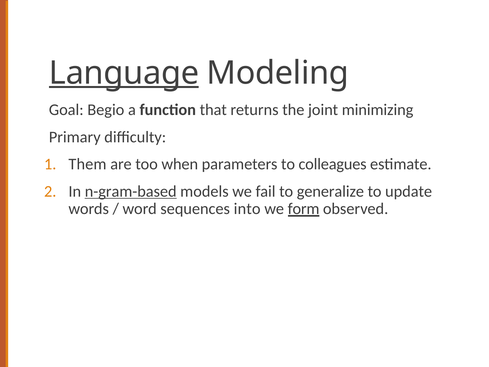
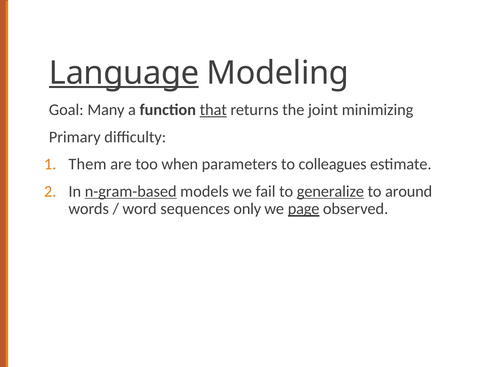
Begio: Begio -> Many
that underline: none -> present
generalize underline: none -> present
update: update -> around
into: into -> only
form: form -> page
